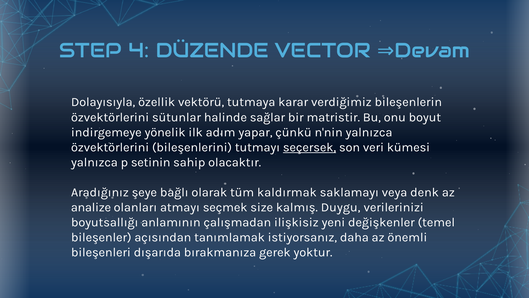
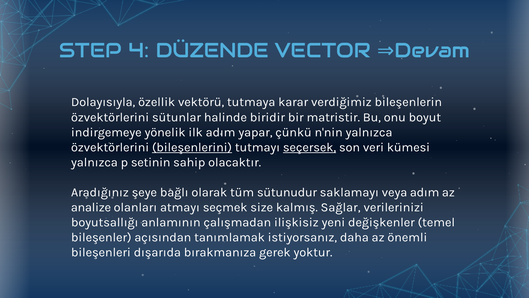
sağlar: sağlar -> biridir
bileşenlerini underline: none -> present
kaldırmak: kaldırmak -> sütunudur
veya denk: denk -> adım
Duygu: Duygu -> Sağlar
